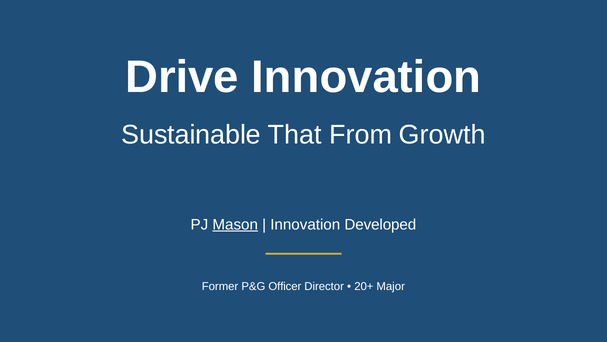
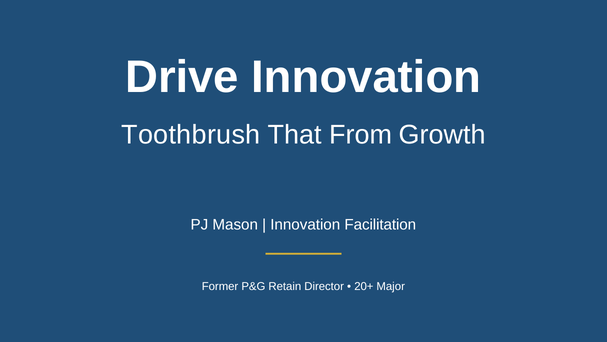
Sustainable: Sustainable -> Toothbrush
Mason underline: present -> none
Developed: Developed -> Facilitation
Officer: Officer -> Retain
